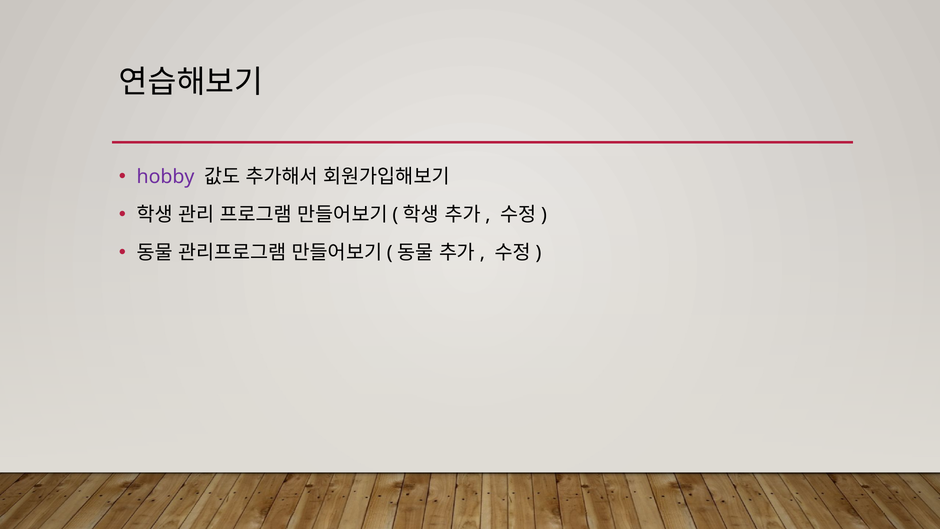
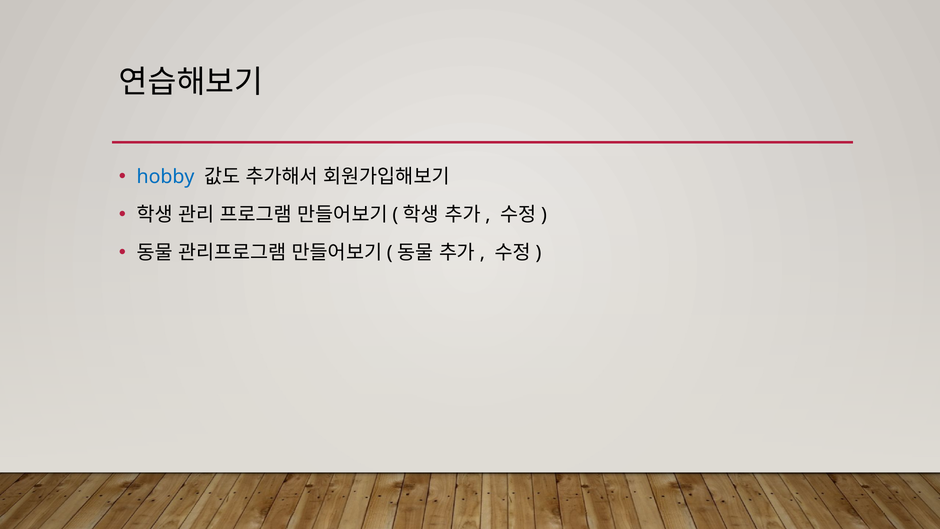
hobby colour: purple -> blue
